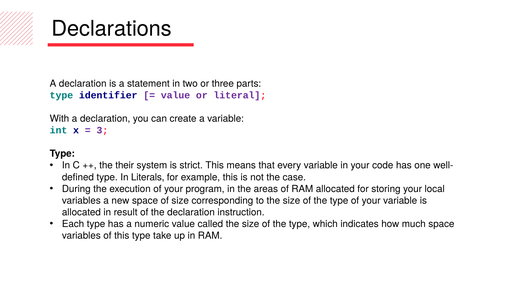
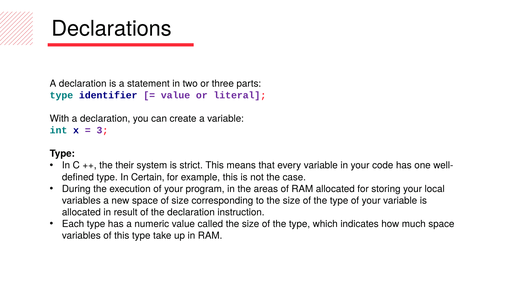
Literals: Literals -> Certain
